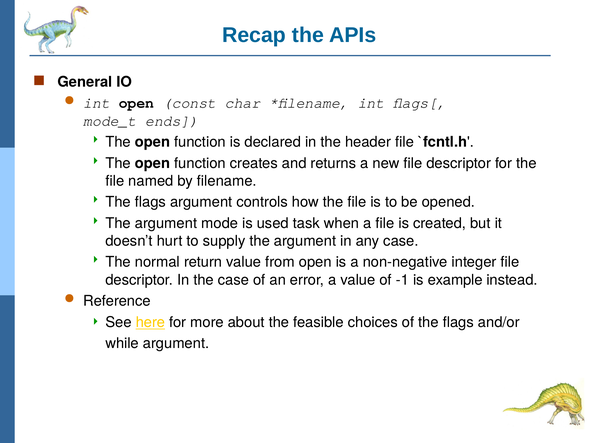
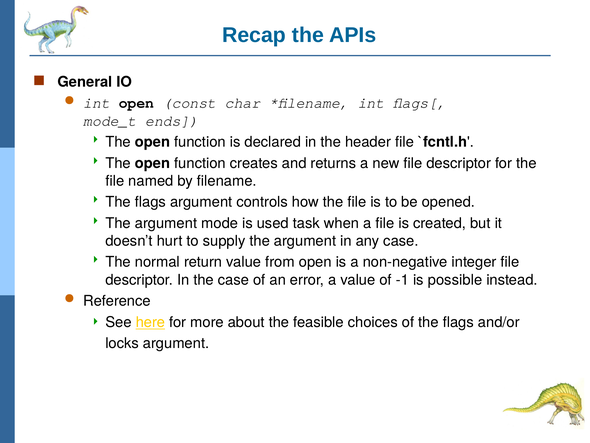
example: example -> possible
while: while -> locks
